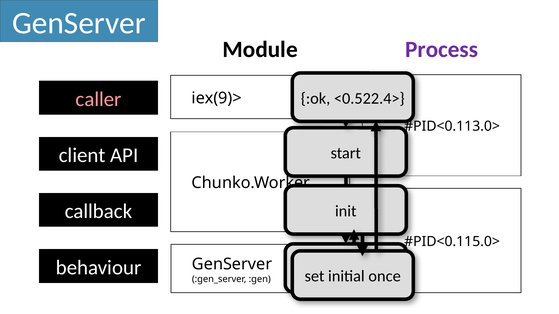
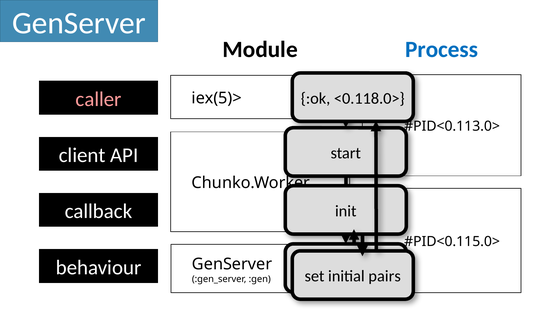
Process colour: purple -> blue
<0.522.4>: <0.522.4> -> <0.118.0>
iex(9)>: iex(9)> -> iex(5)>
once: once -> pairs
